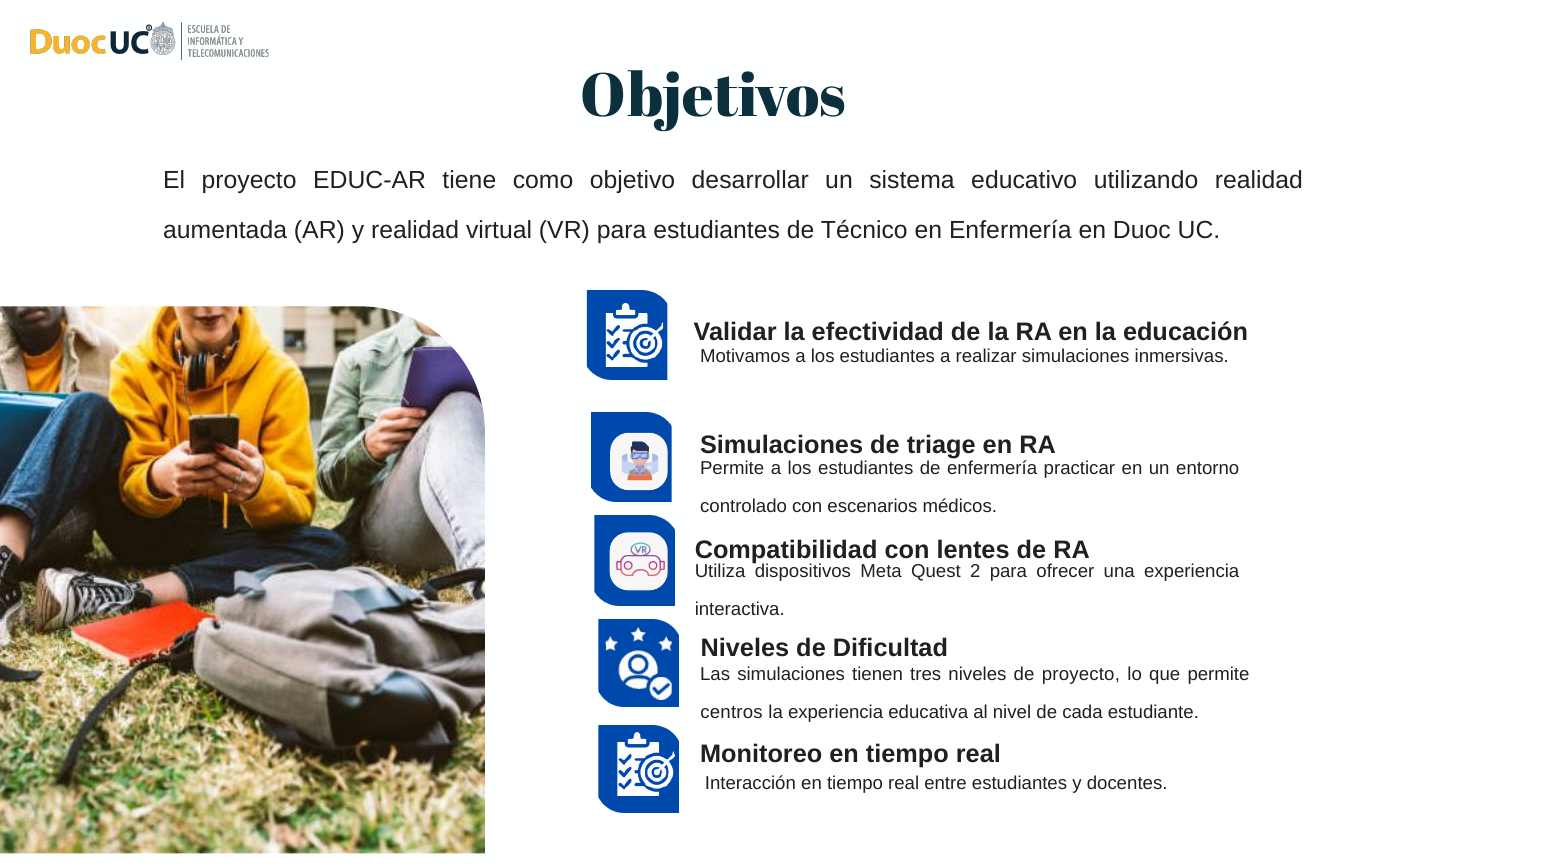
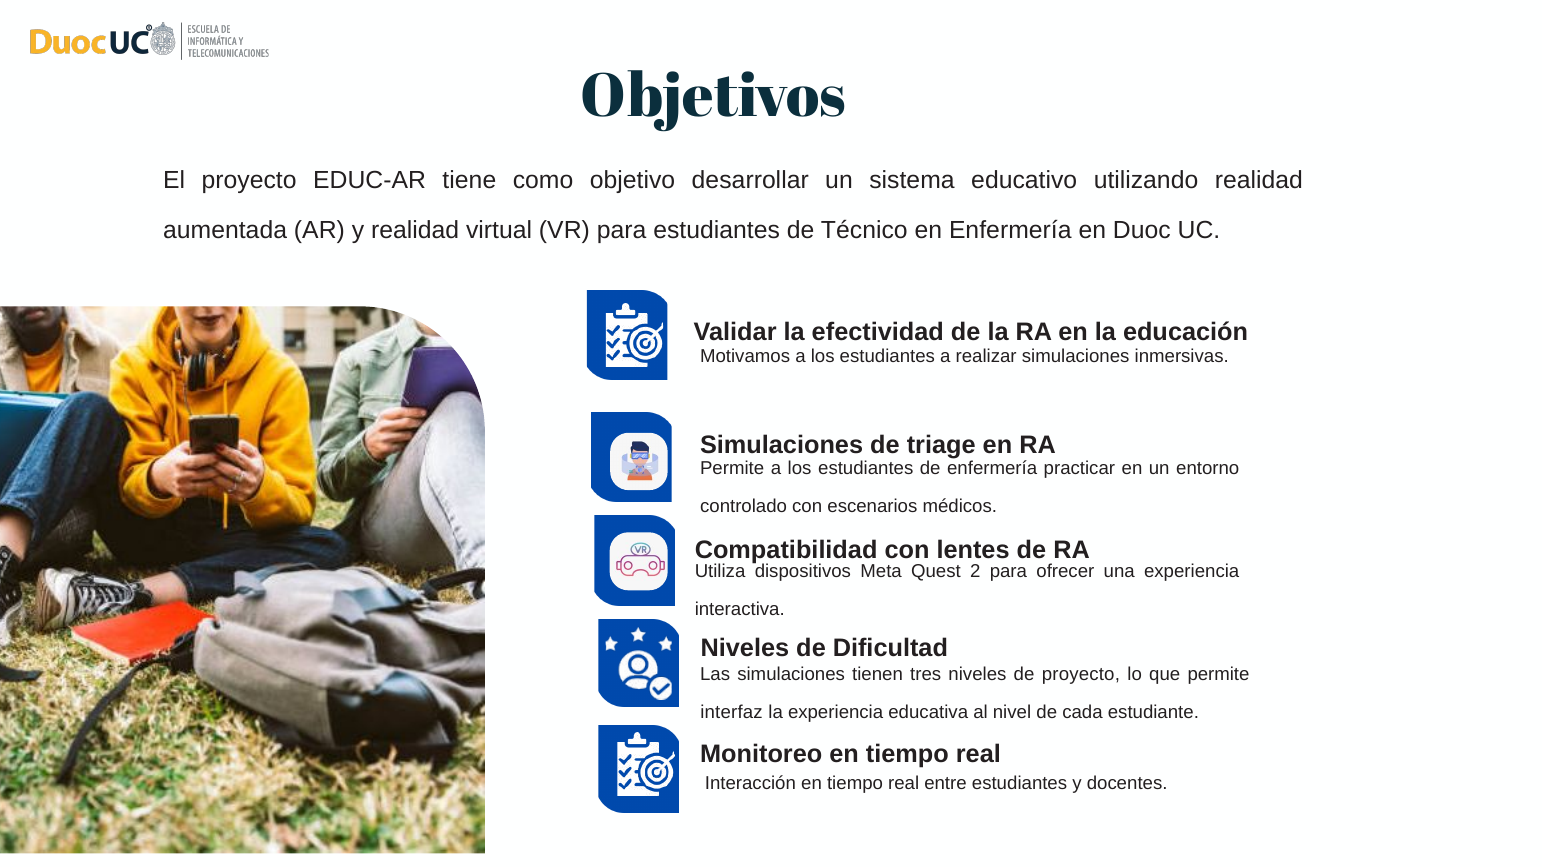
centros: centros -> interfaz
